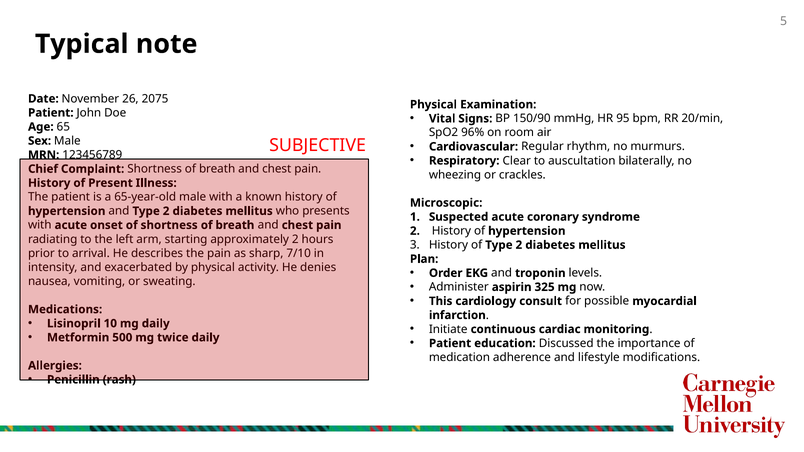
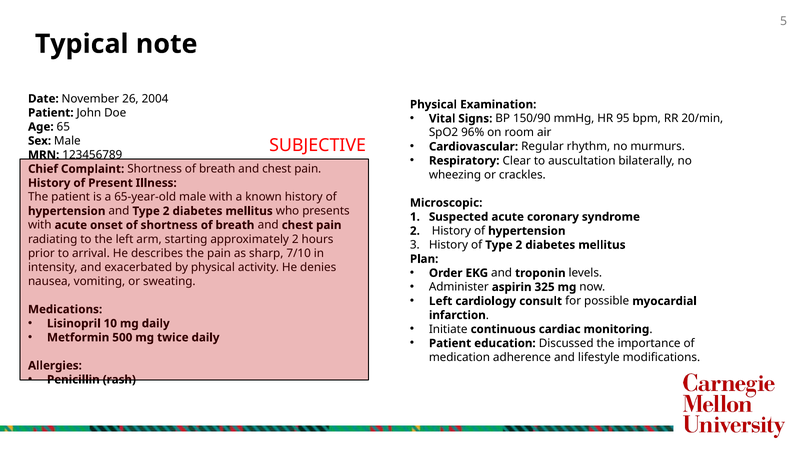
2075: 2075 -> 2004
This at (441, 301): This -> Left
